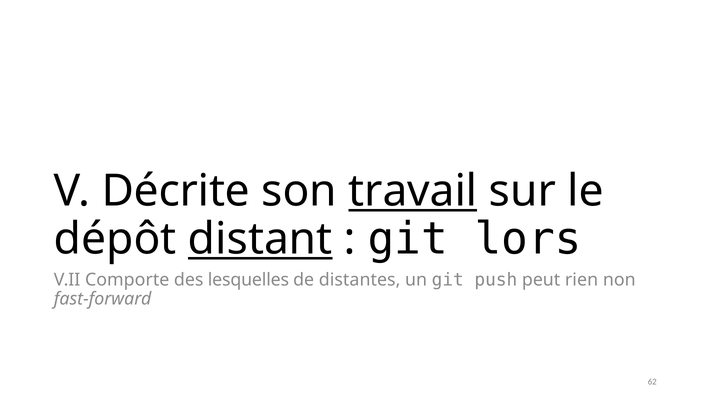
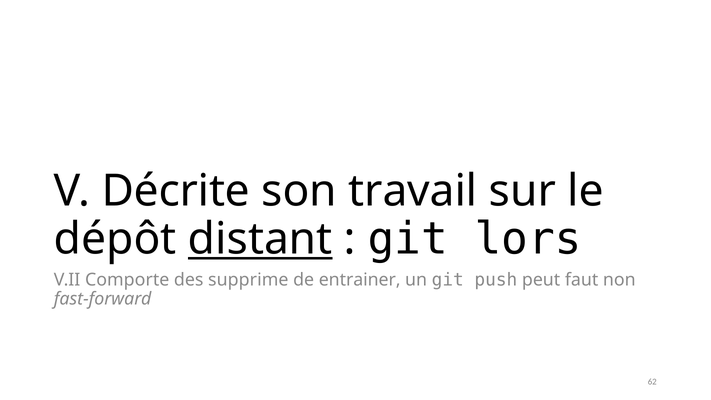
travail underline: present -> none
lesquelles: lesquelles -> supprime
distantes: distantes -> entrainer
rien: rien -> faut
